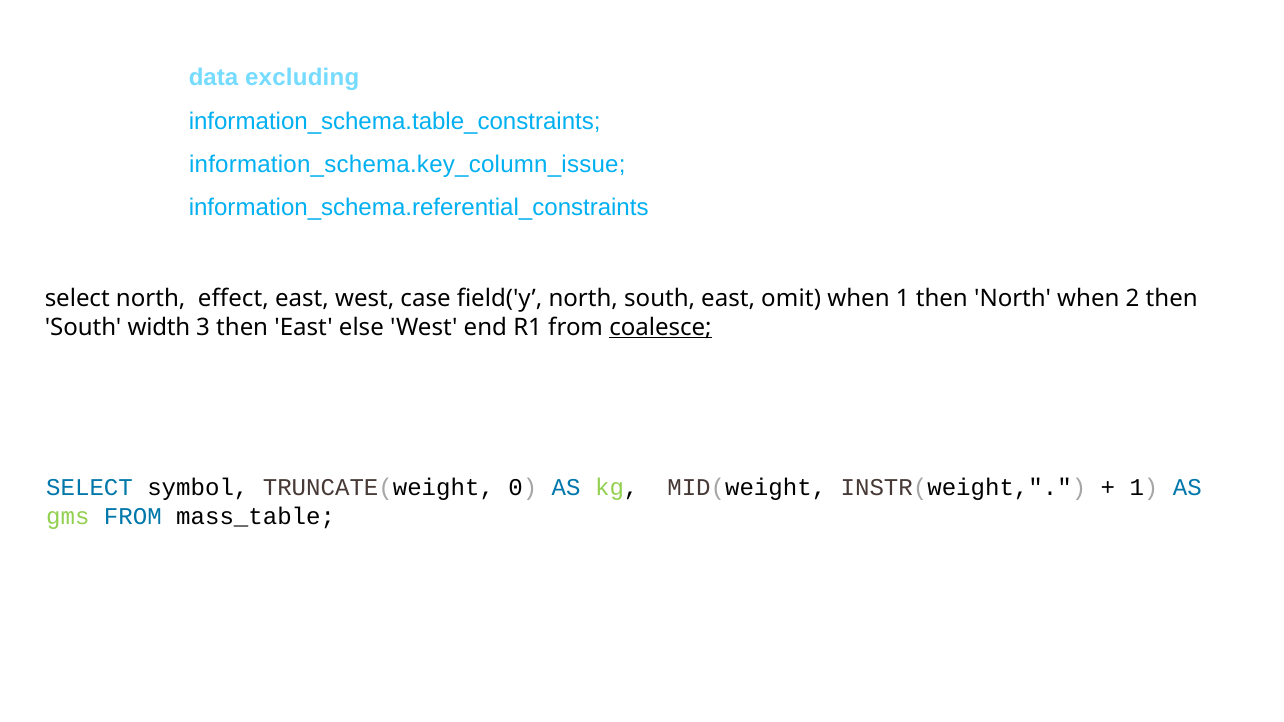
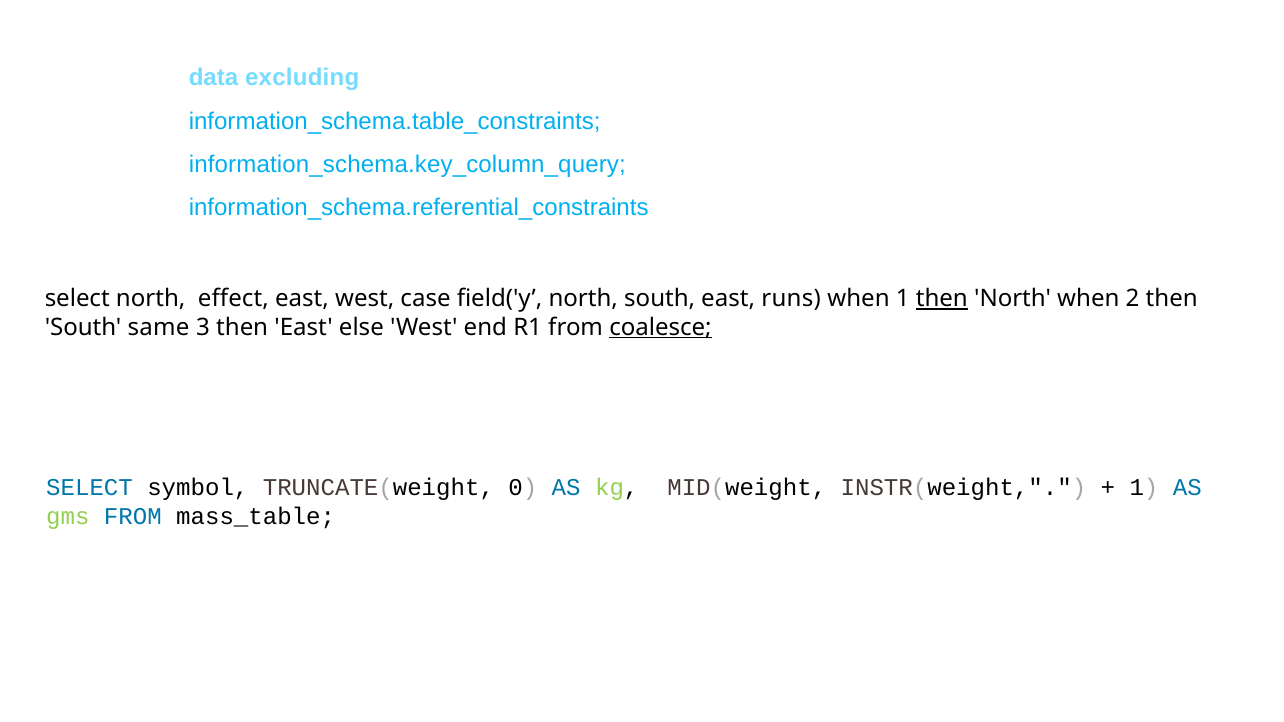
information_schema.key_column_issue: information_schema.key_column_issue -> information_schema.key_column_query
omit: omit -> runs
then at (942, 299) underline: none -> present
width: width -> same
